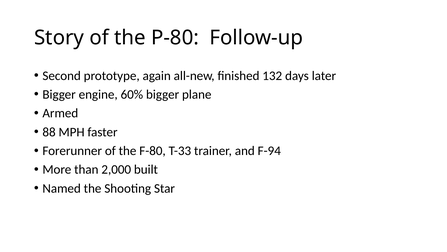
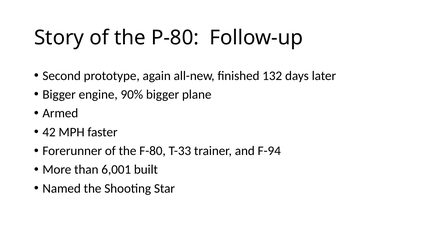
60%: 60% -> 90%
88: 88 -> 42
2,000: 2,000 -> 6,001
